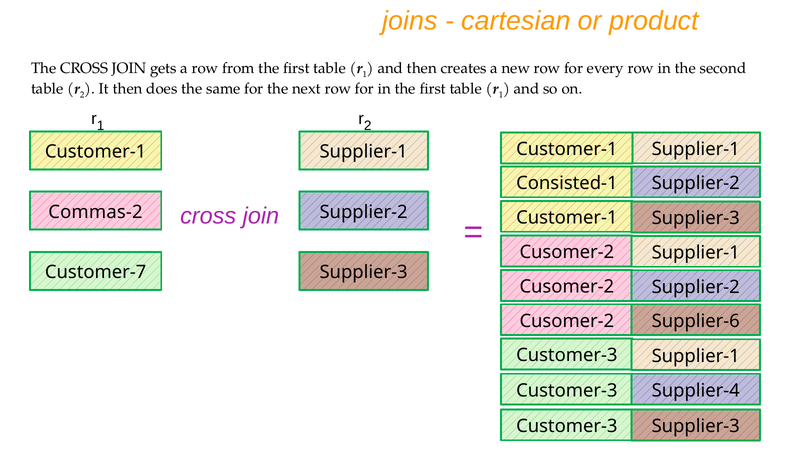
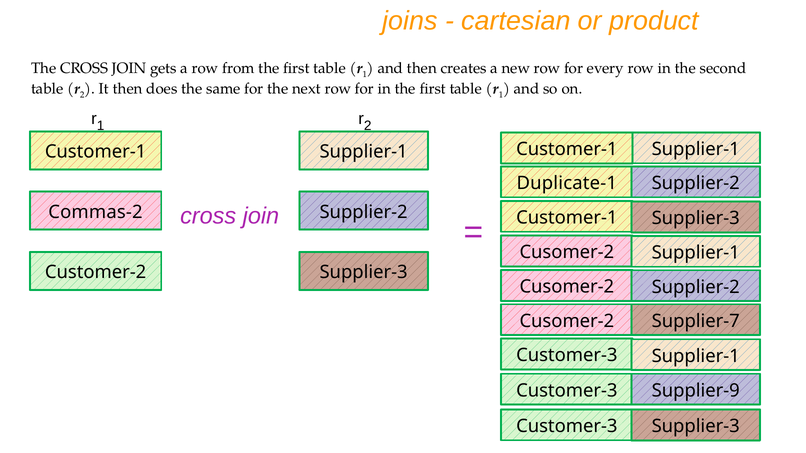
Consisted-1: Consisted-1 -> Duplicate-1
Customer-7: Customer-7 -> Customer-2
Supplier-6: Supplier-6 -> Supplier-7
Supplier-4: Supplier-4 -> Supplier-9
